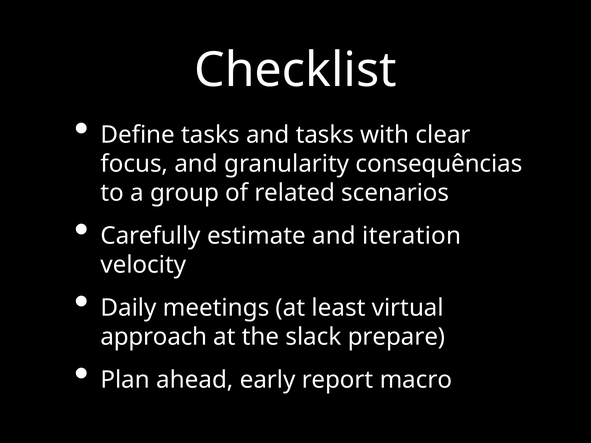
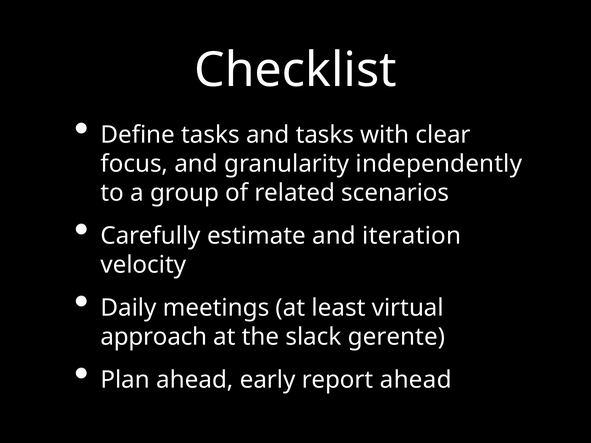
consequências: consequências -> independently
prepare: prepare -> gerente
report macro: macro -> ahead
